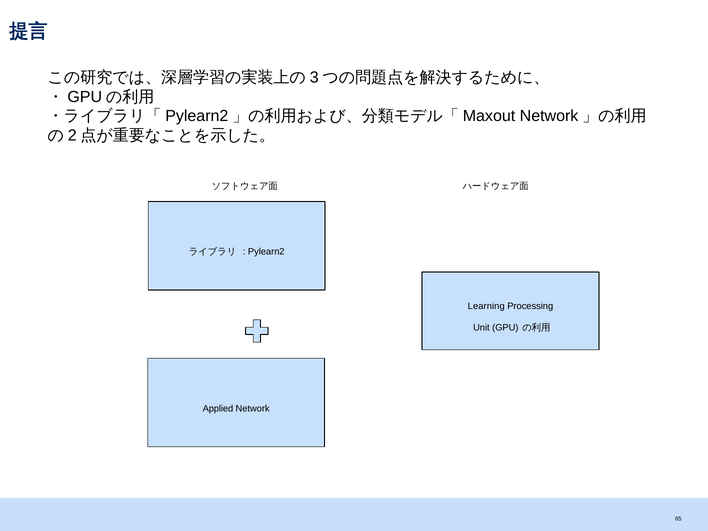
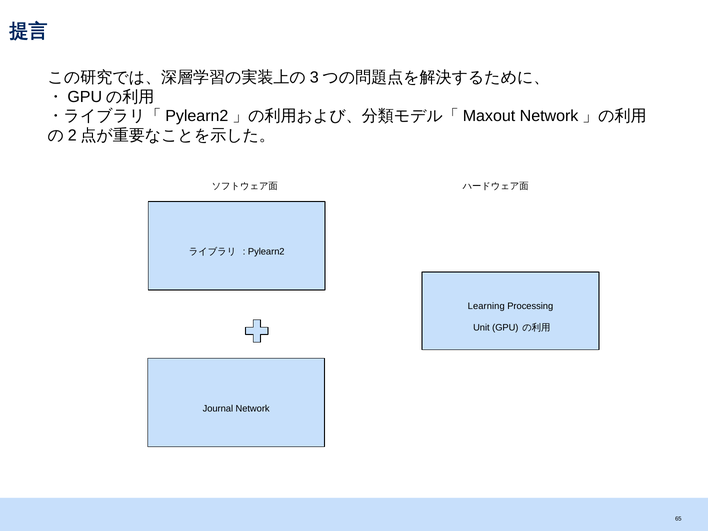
Applied: Applied -> Journal
